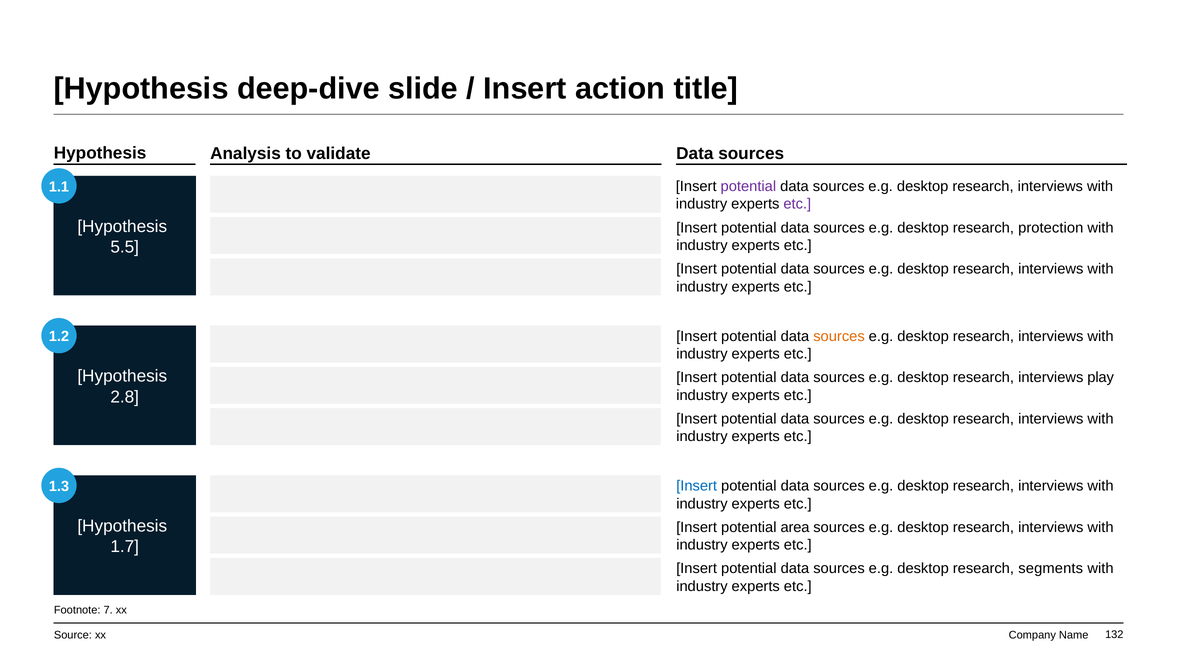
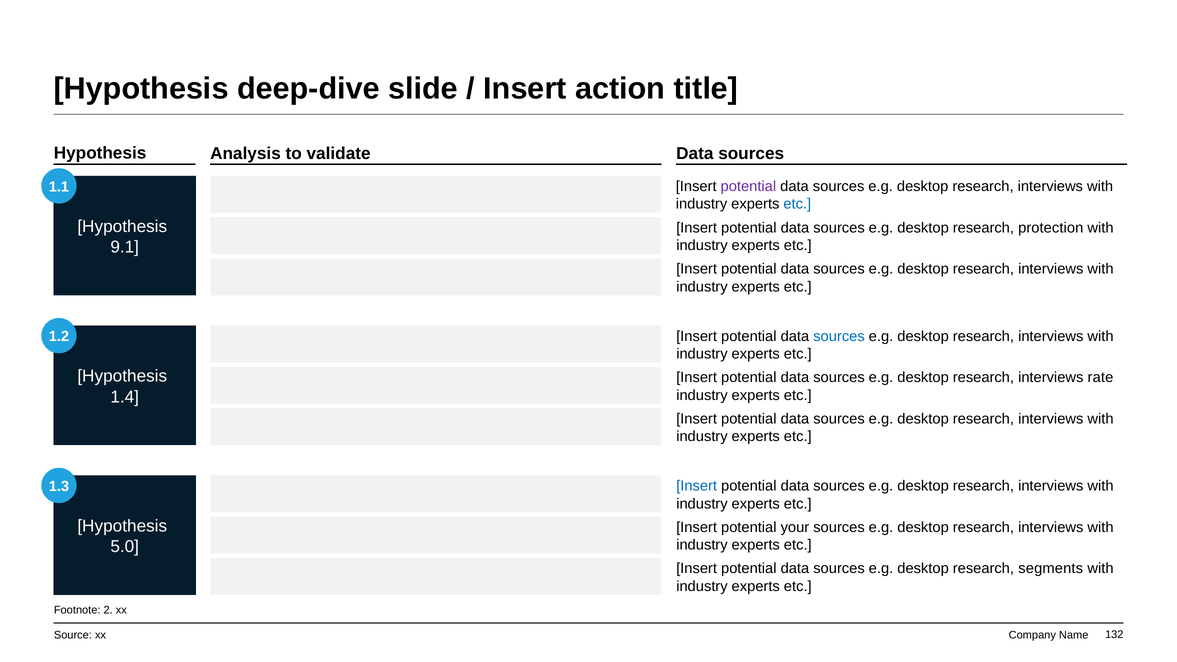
etc at (797, 204) colour: purple -> blue
5.5: 5.5 -> 9.1
sources at (839, 336) colour: orange -> blue
play: play -> rate
2.8: 2.8 -> 1.4
area: area -> your
1.7: 1.7 -> 5.0
7: 7 -> 2
